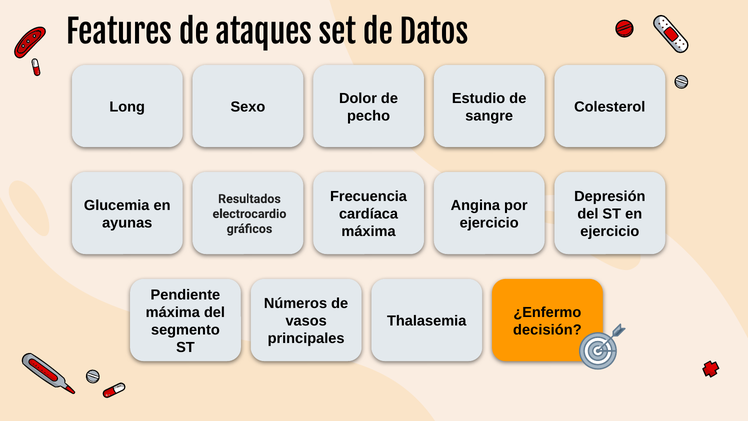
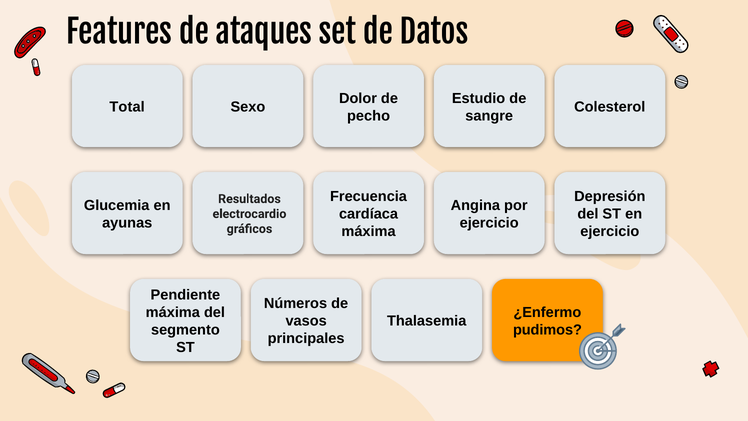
Long: Long -> Total
decisión: decisión -> pudimos
